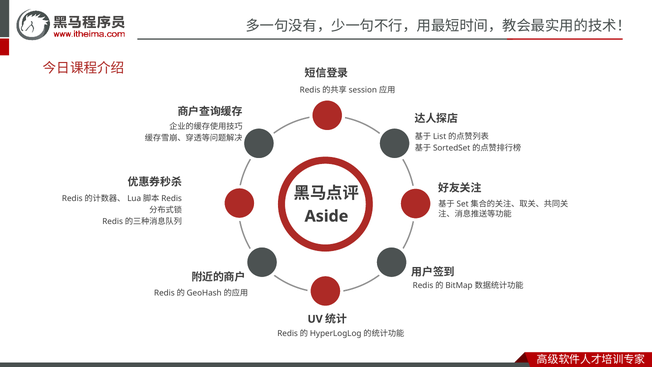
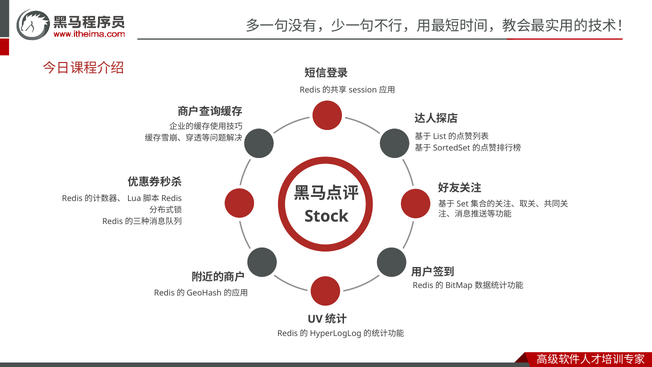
Aside: Aside -> Stock
